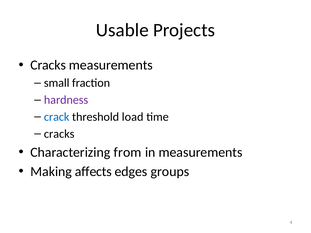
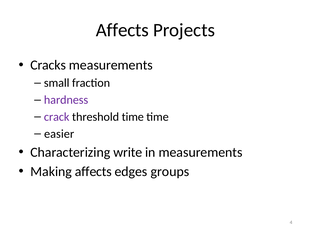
Usable at (122, 30): Usable -> Affects
crack colour: blue -> purple
threshold load: load -> time
cracks at (59, 134): cracks -> easier
from: from -> write
